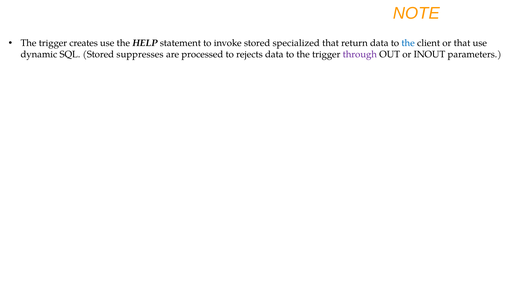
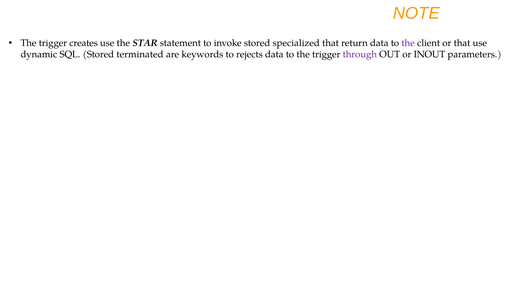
HELP: HELP -> STAR
the at (408, 43) colour: blue -> purple
suppresses: suppresses -> terminated
processed: processed -> keywords
